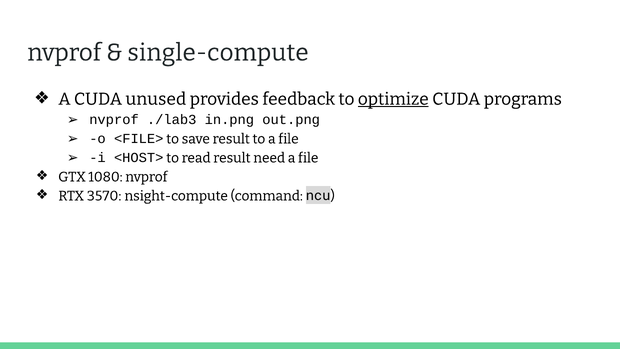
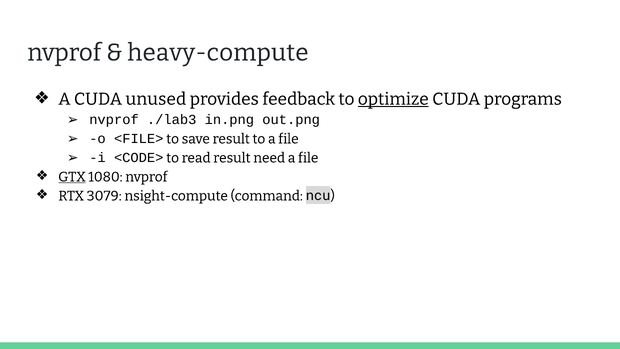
single-compute: single-compute -> heavy-compute
<HOST>: <HOST> -> <CODE>
GTX underline: none -> present
3570: 3570 -> 3079
